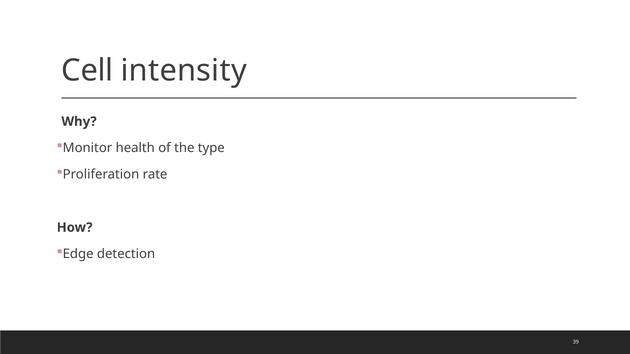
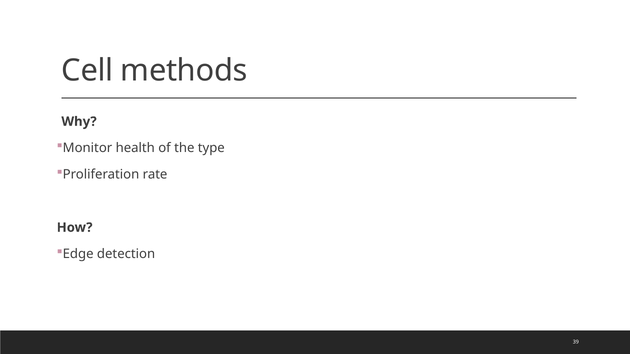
intensity: intensity -> methods
